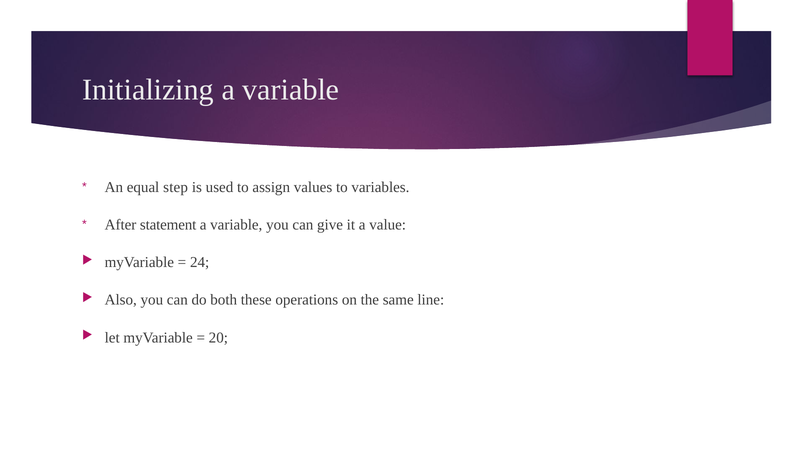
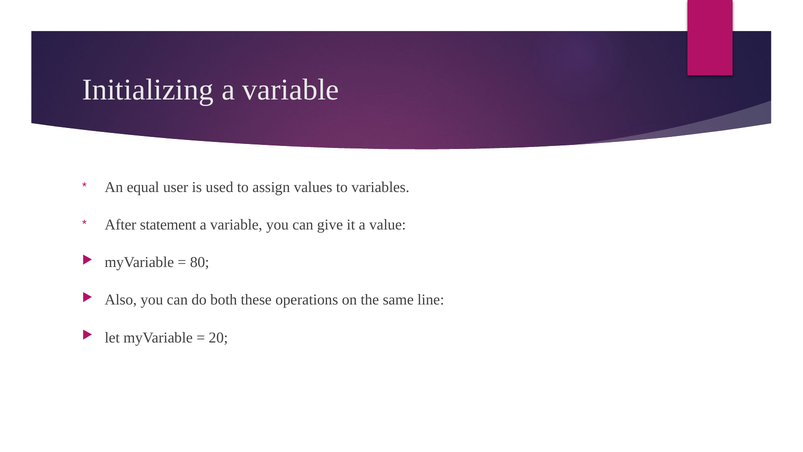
step: step -> user
24: 24 -> 80
